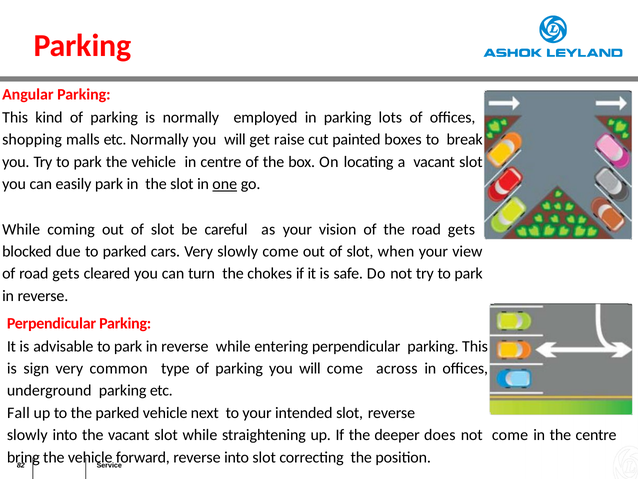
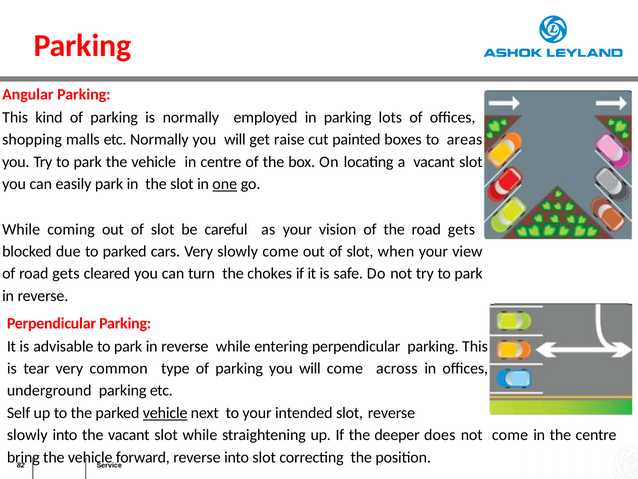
break: break -> areas
sign: sign -> tear
Fall: Fall -> Self
vehicle at (165, 412) underline: none -> present
